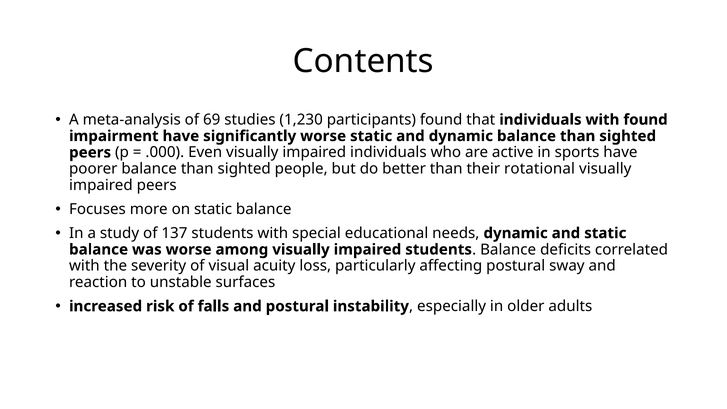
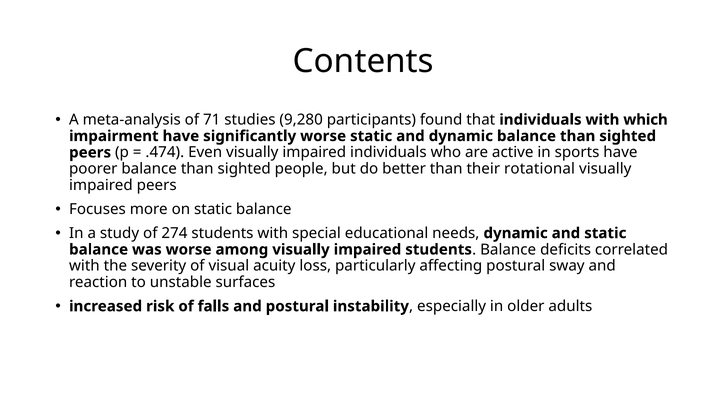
69: 69 -> 71
1,230: 1,230 -> 9,280
with found: found -> which
.000: .000 -> .474
137: 137 -> 274
